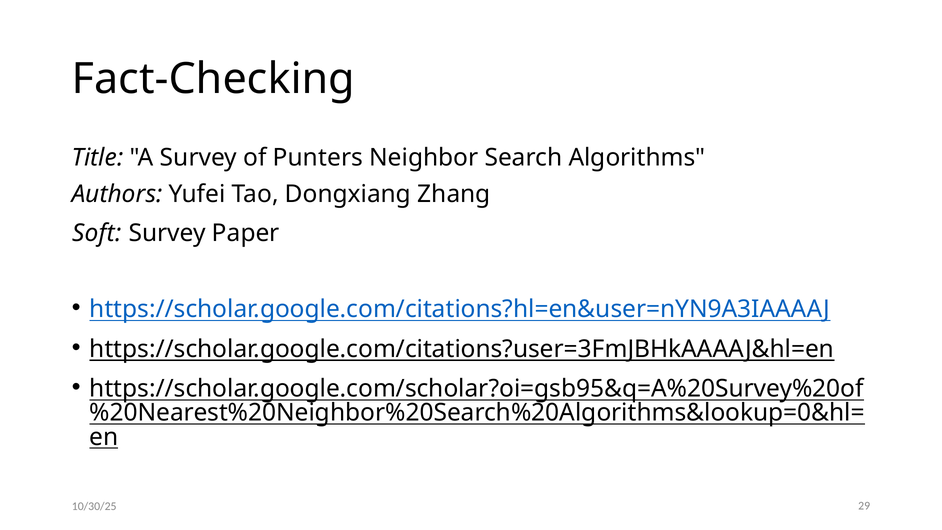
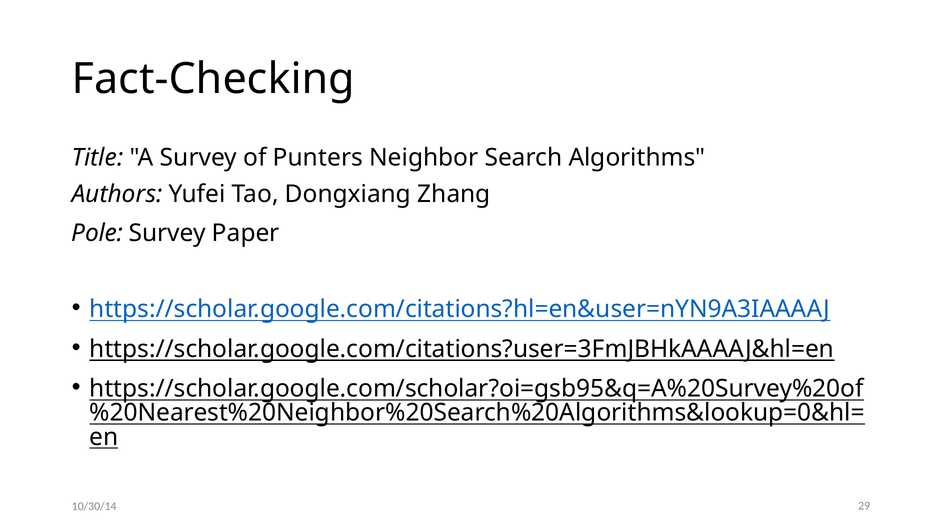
Soft: Soft -> Pole
10/30/25: 10/30/25 -> 10/30/14
